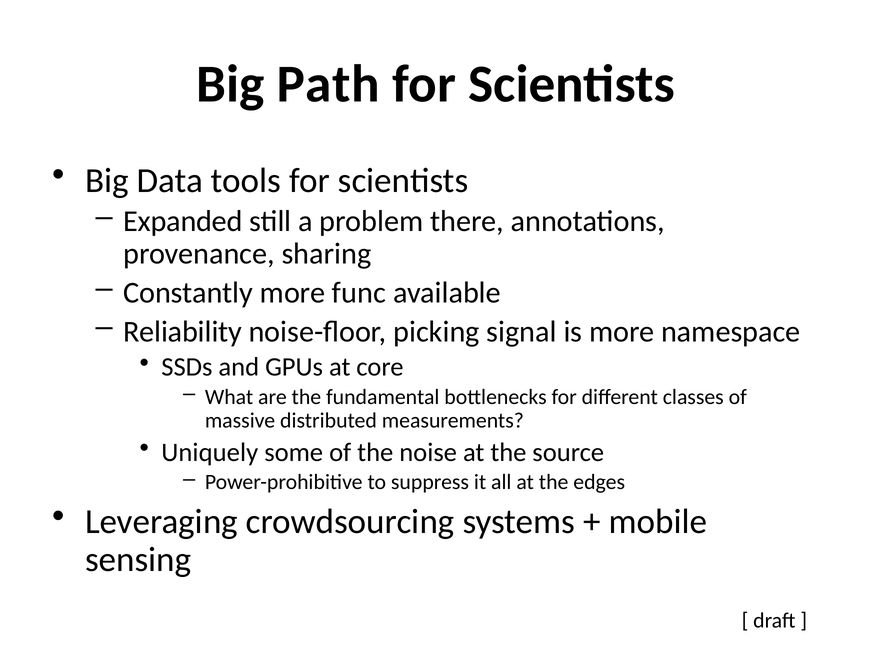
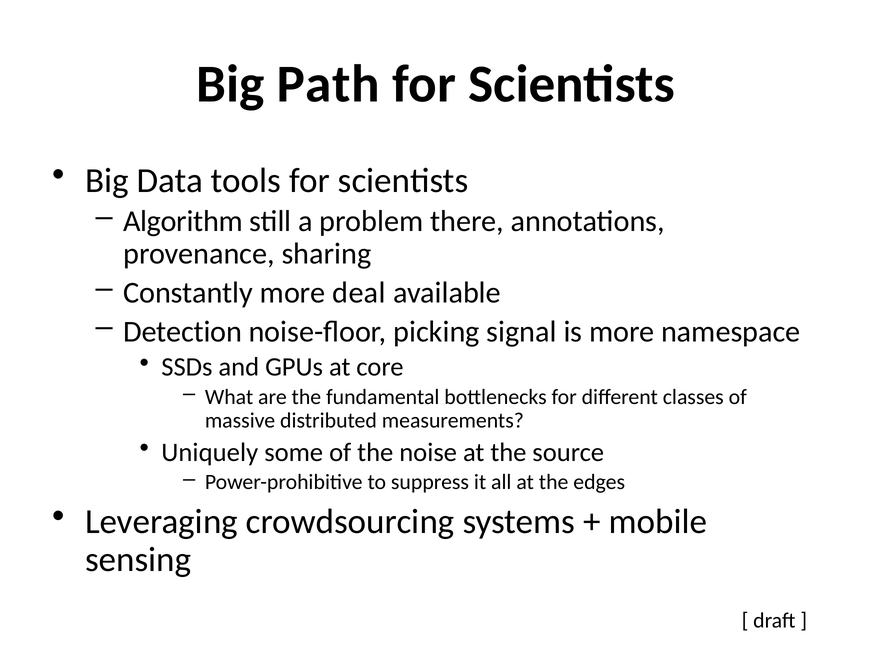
Expanded: Expanded -> Algorithm
func: func -> deal
Reliability: Reliability -> Detection
